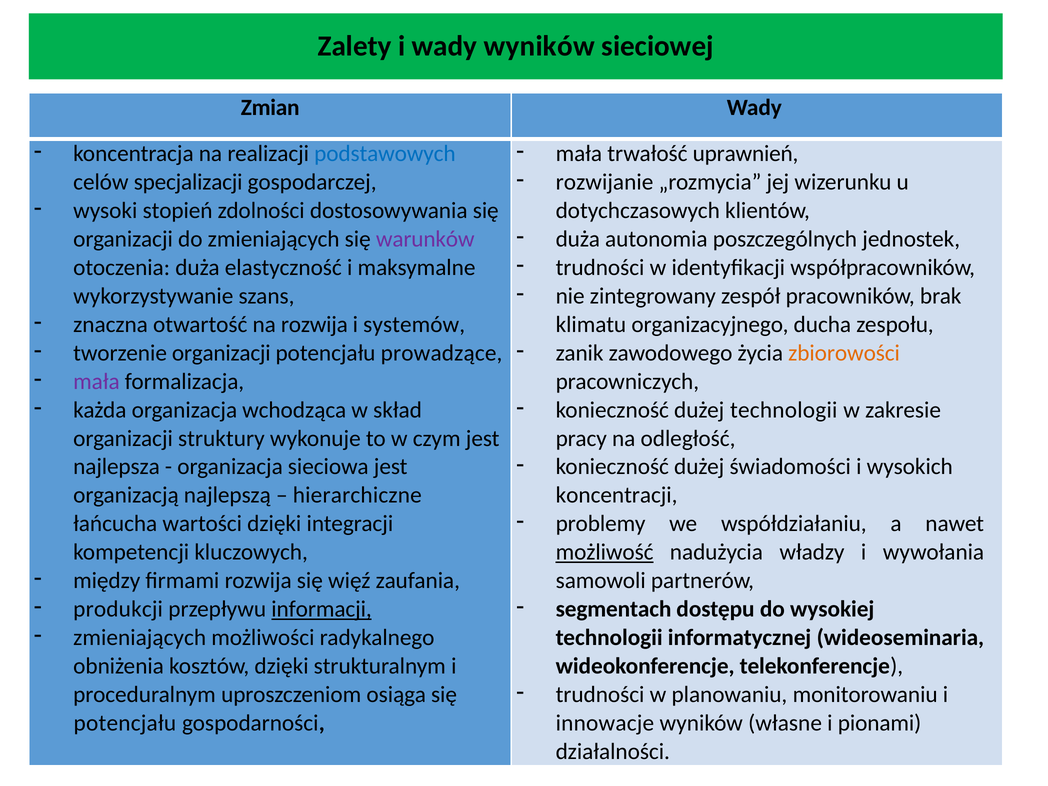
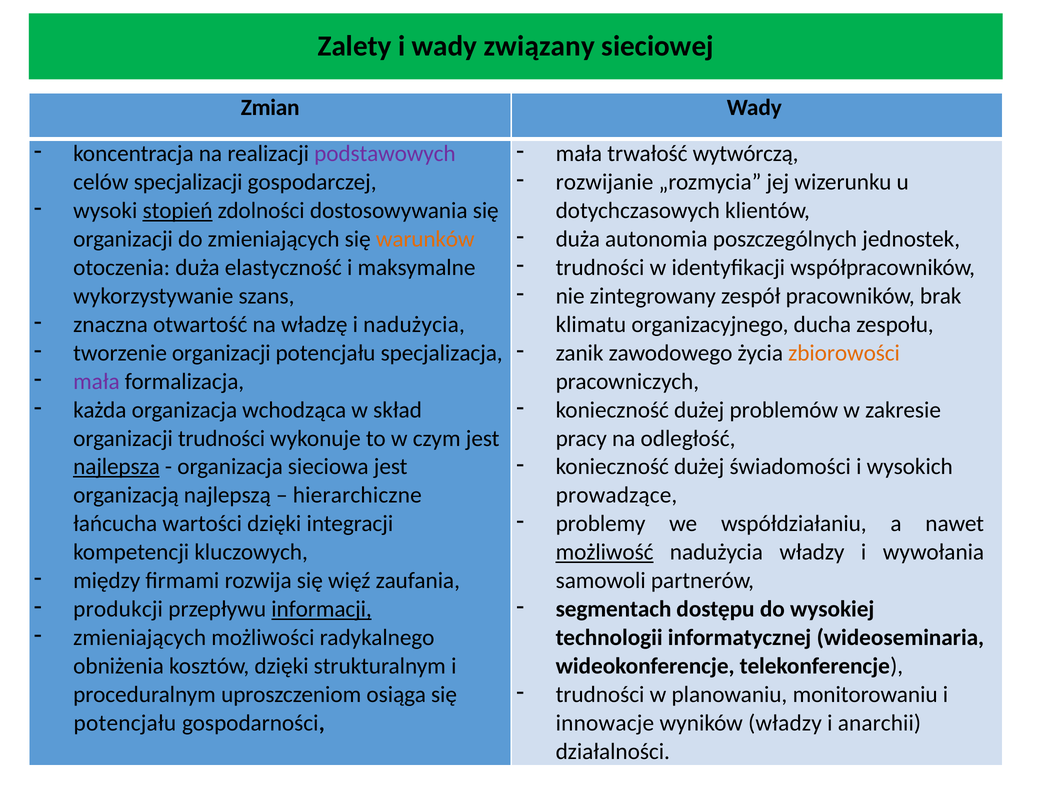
wady wyników: wyników -> związany
podstawowych colour: blue -> purple
uprawnień: uprawnień -> wytwórczą
stopień underline: none -> present
warunków colour: purple -> orange
na rozwija: rozwija -> władzę
i systemów: systemów -> nadużycia
prowadzące: prowadzące -> specjalizacja
dużej technologii: technologii -> problemów
organizacji struktury: struktury -> trudności
najlepsza underline: none -> present
koncentracji: koncentracji -> prowadzące
wyników własne: własne -> władzy
pionami: pionami -> anarchii
